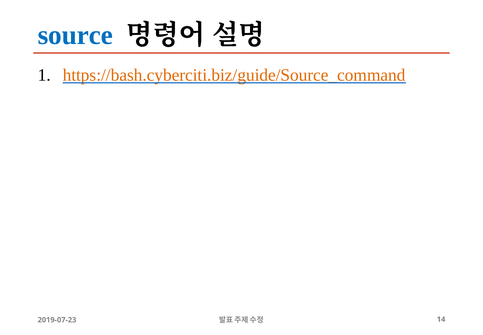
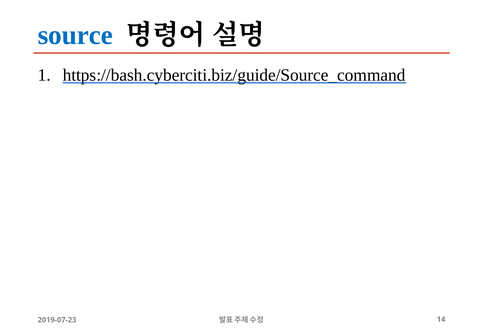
https://bash.cyberciti.biz/guide/Source_command colour: orange -> black
